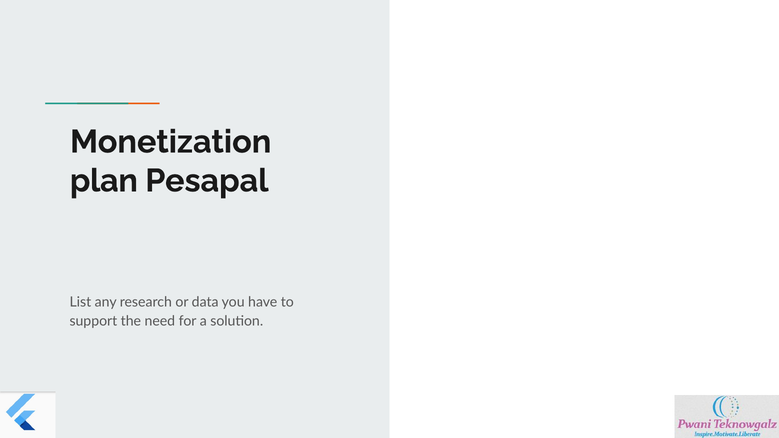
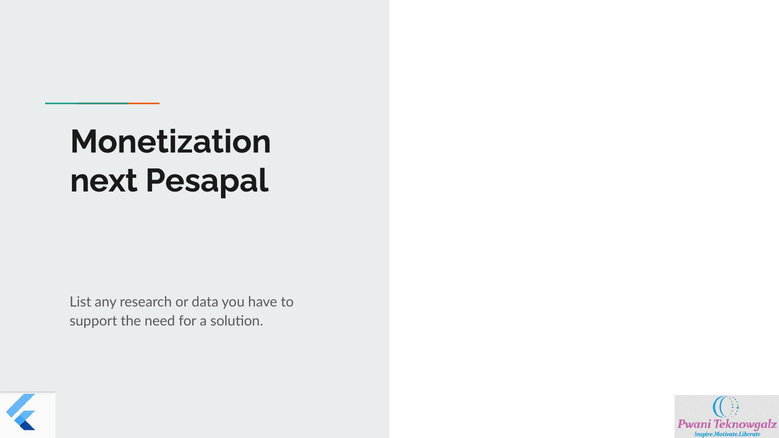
plan: plan -> next
